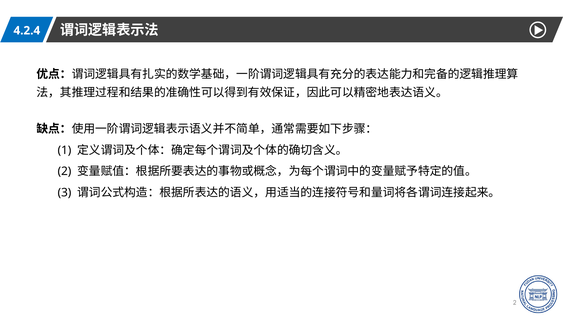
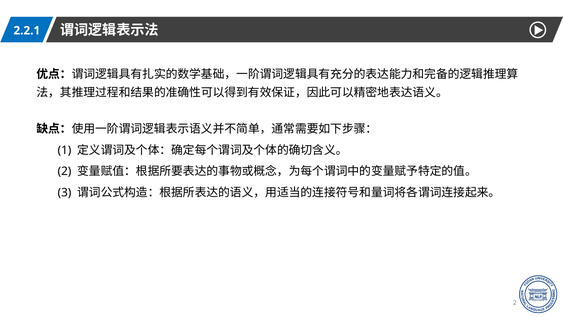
4.2.4: 4.2.4 -> 2.2.1
